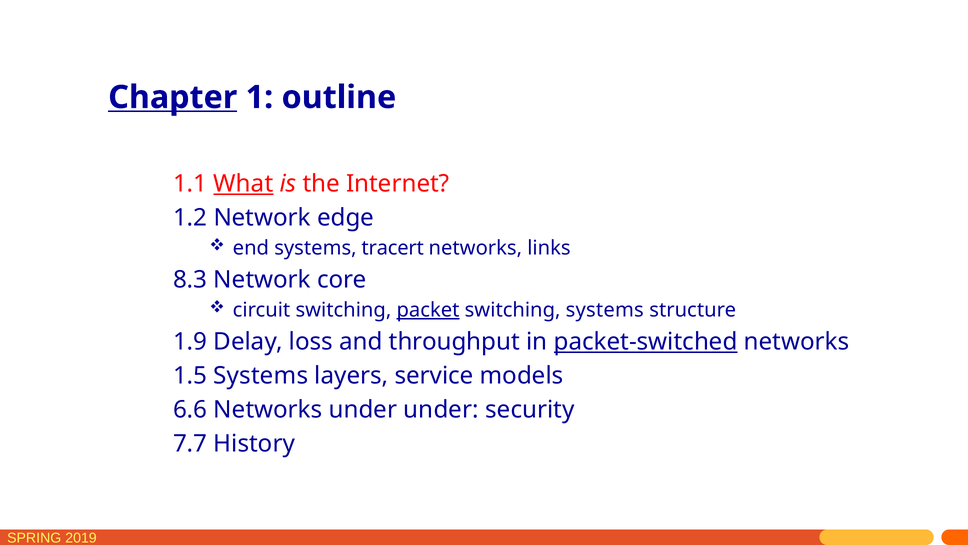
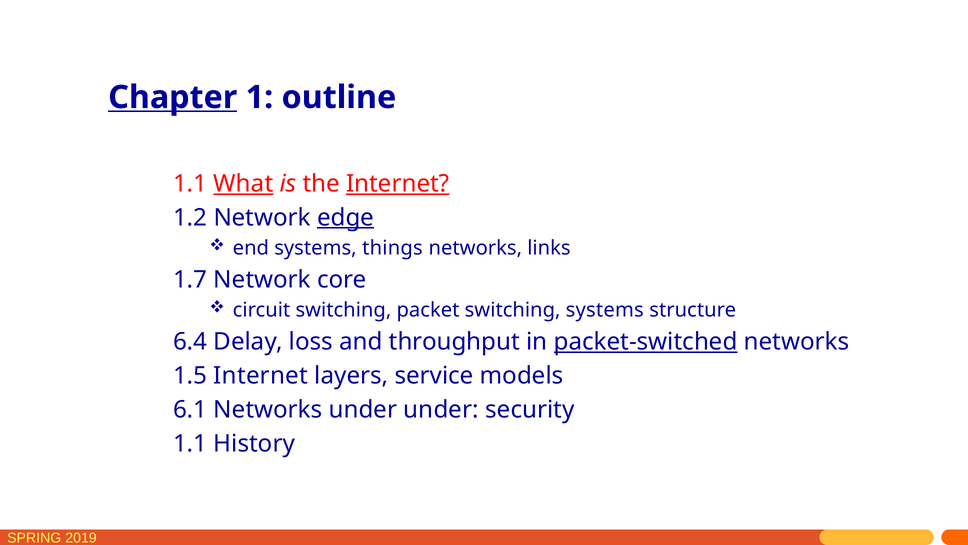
Internet at (398, 183) underline: none -> present
edge underline: none -> present
tracert: tracert -> things
8.3: 8.3 -> 1.7
packet underline: present -> none
1.9: 1.9 -> 6.4
1.5 Systems: Systems -> Internet
6.6: 6.6 -> 6.1
7.7 at (190, 443): 7.7 -> 1.1
